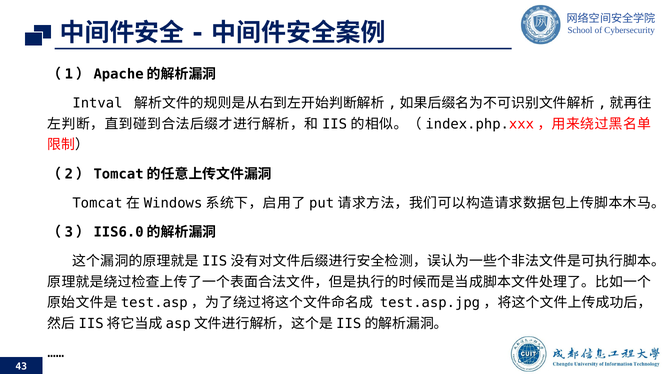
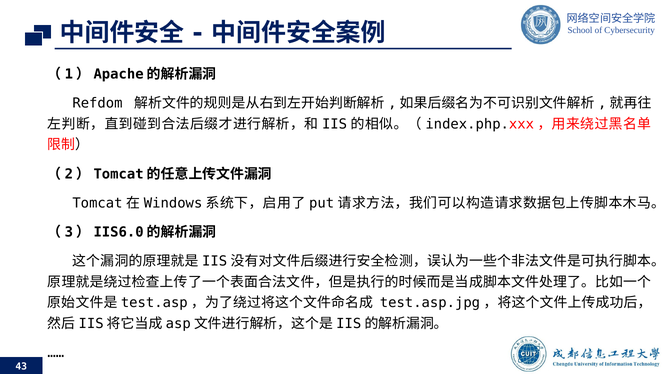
Intval: Intval -> Refdom
